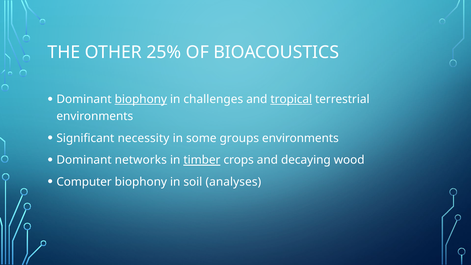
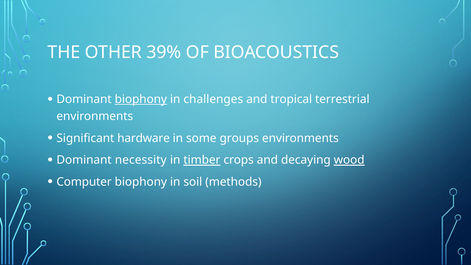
25%: 25% -> 39%
tropical underline: present -> none
necessity: necessity -> hardware
networks: networks -> necessity
wood underline: none -> present
analyses: analyses -> methods
